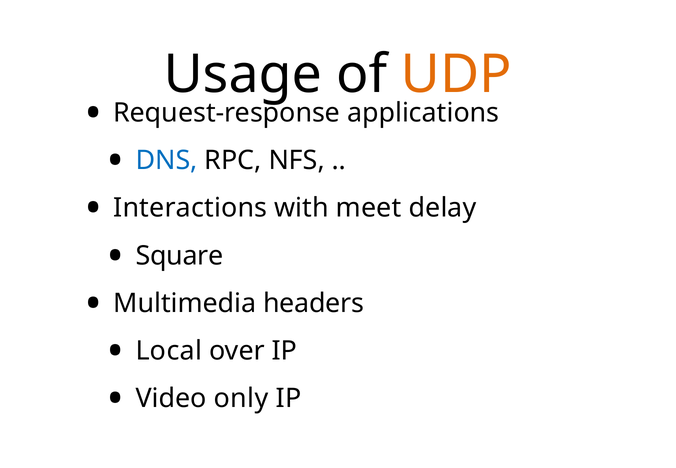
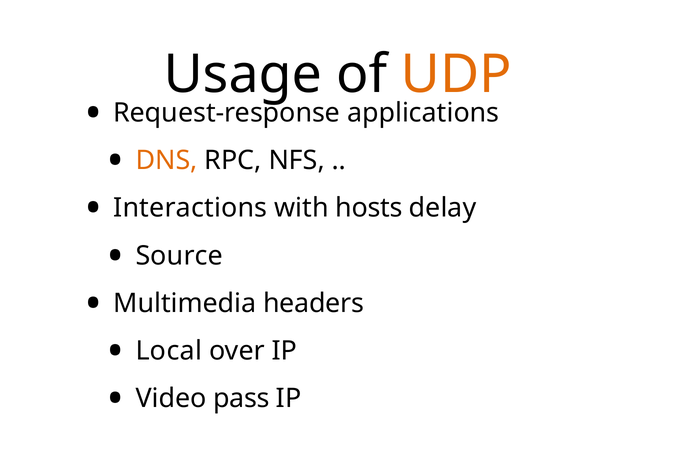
DNS colour: blue -> orange
meet: meet -> hosts
Square: Square -> Source
only: only -> pass
